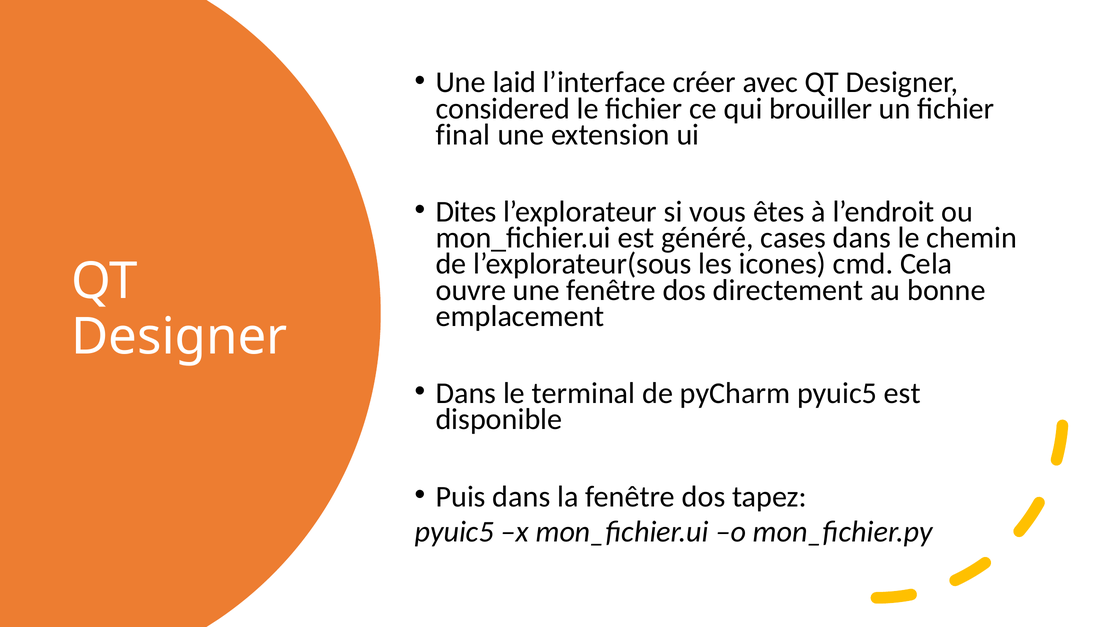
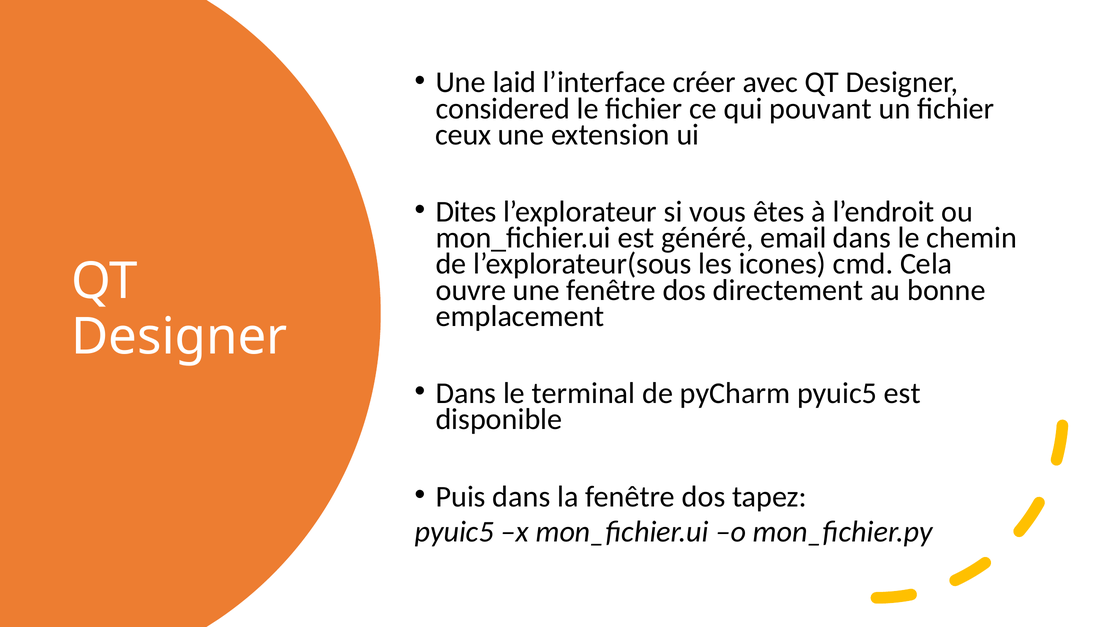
brouiller: brouiller -> pouvant
final: final -> ceux
cases: cases -> email
